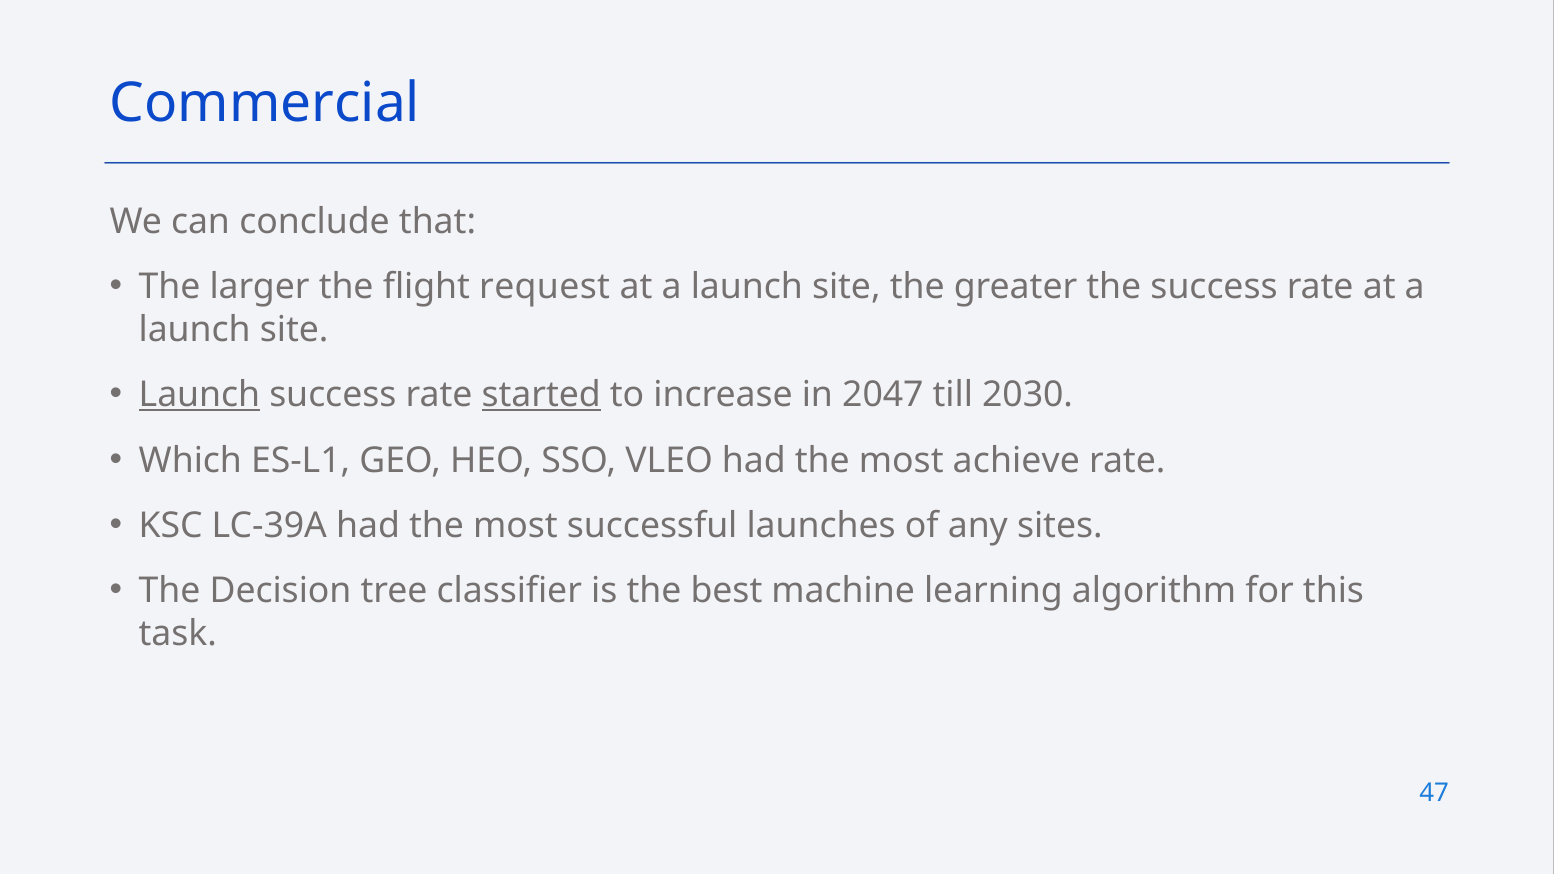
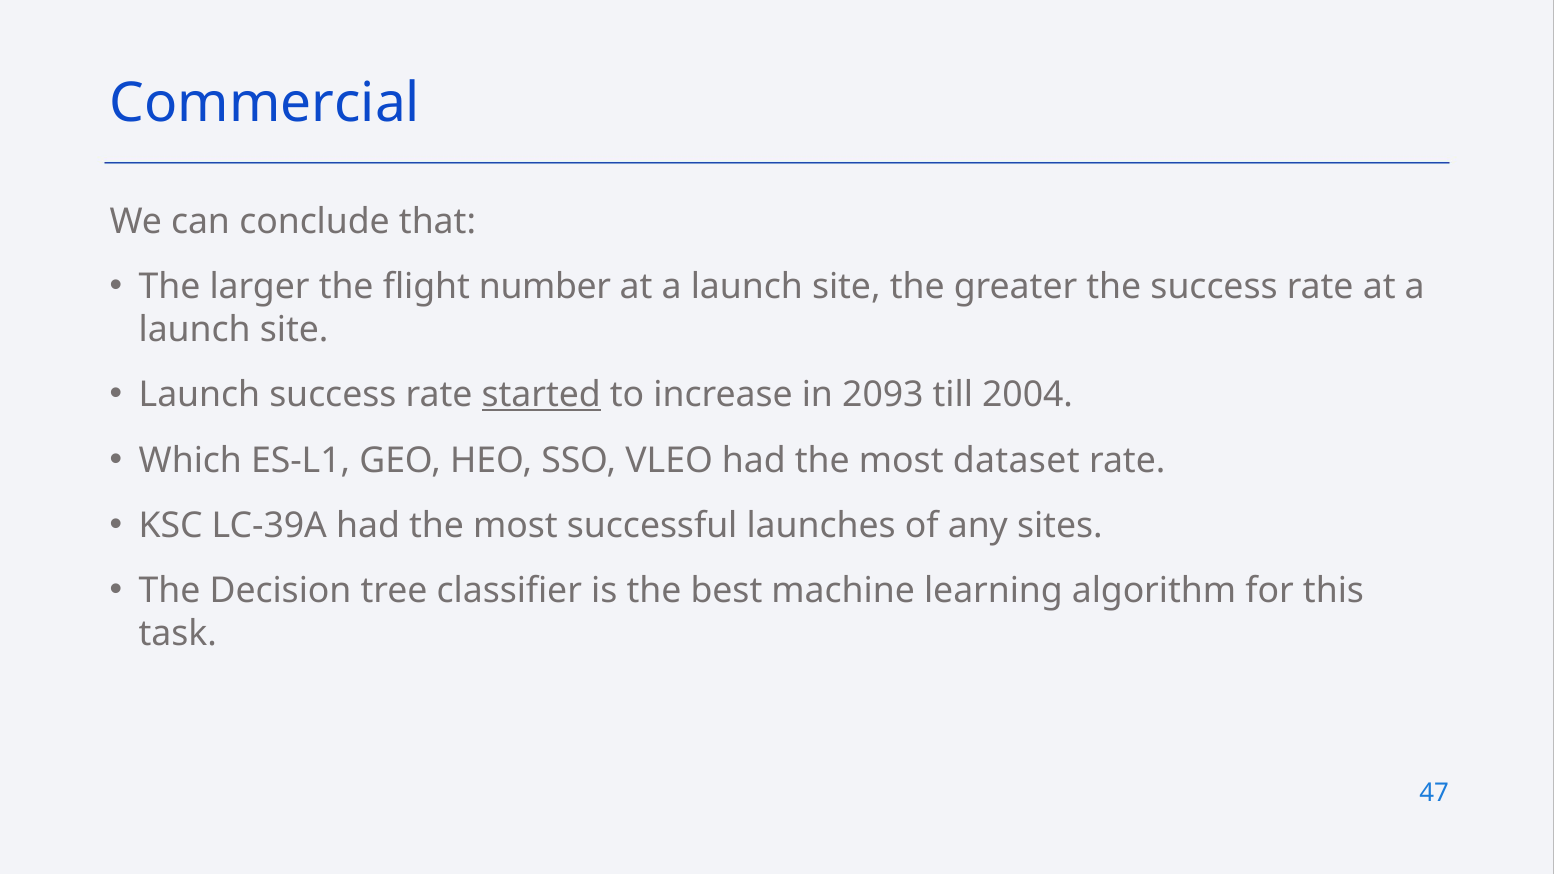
request: request -> number
Launch at (199, 395) underline: present -> none
2047: 2047 -> 2093
2030: 2030 -> 2004
achieve: achieve -> dataset
